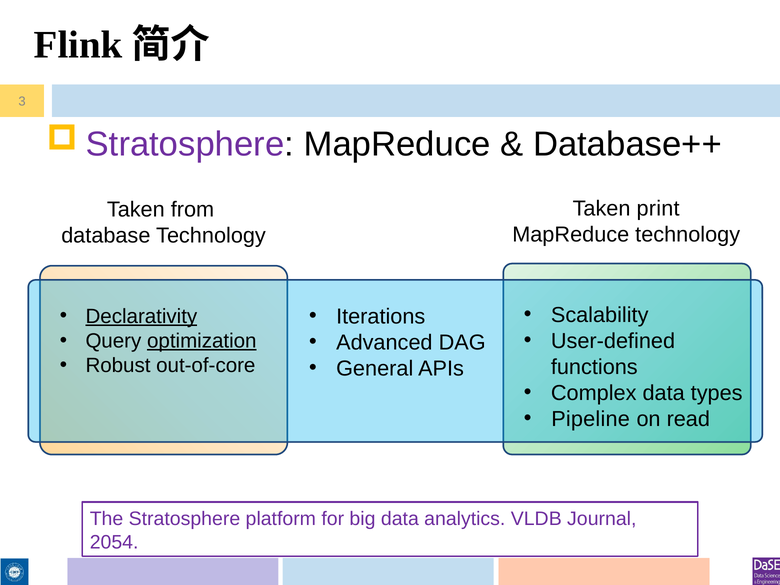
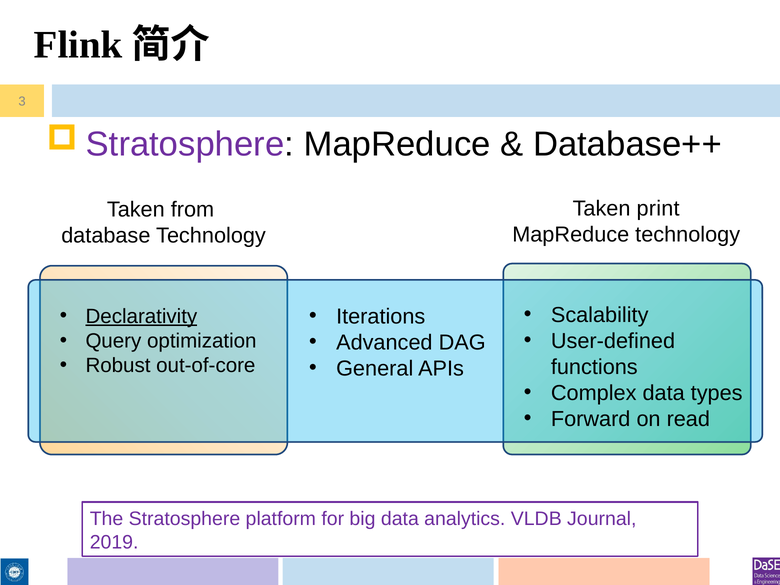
optimization underline: present -> none
Pipeline: Pipeline -> Forward
2054: 2054 -> 2019
